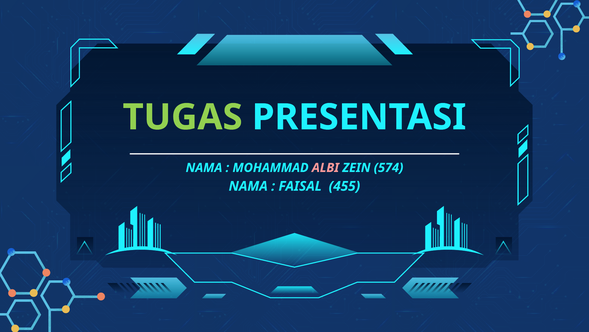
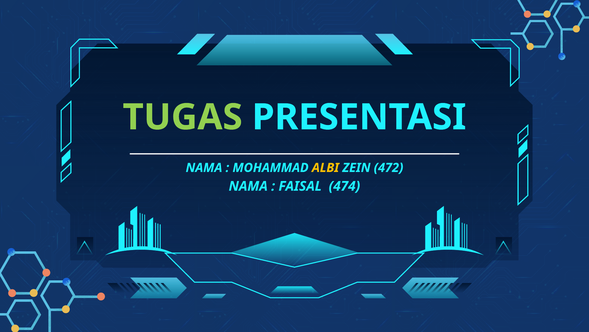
ALBI colour: pink -> yellow
574: 574 -> 472
455: 455 -> 474
